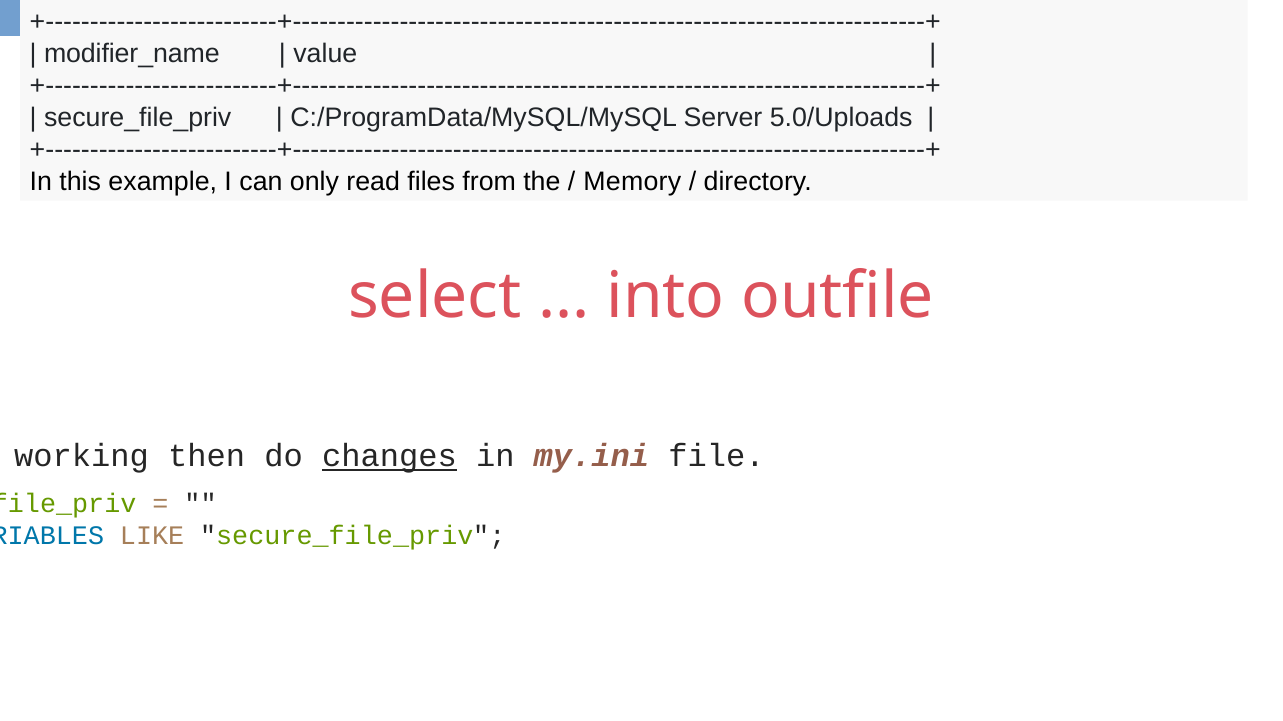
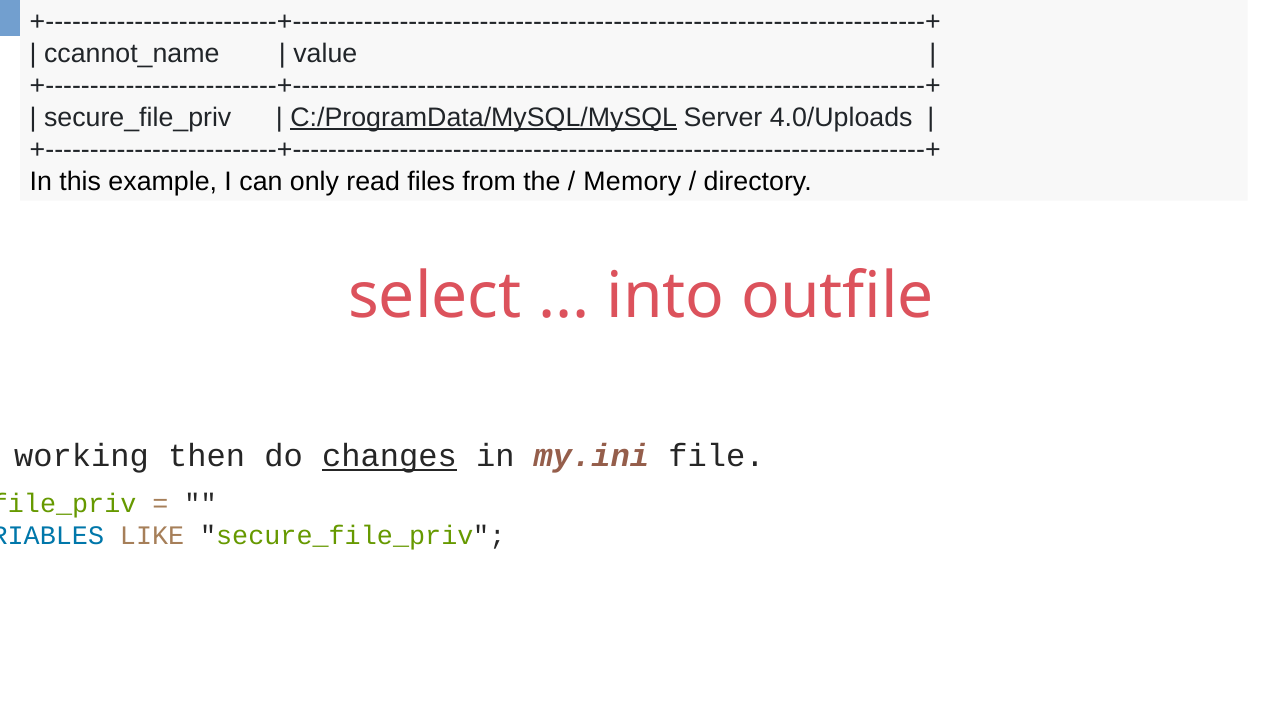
modifier_name: modifier_name -> ccannot_name
C:/ProgramData/MySQL/MySQL underline: none -> present
5.0/Uploads: 5.0/Uploads -> 4.0/Uploads
